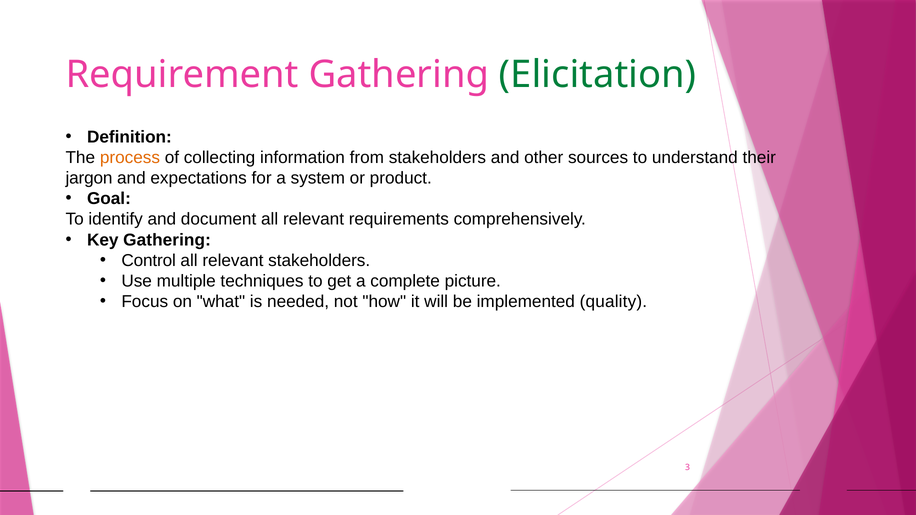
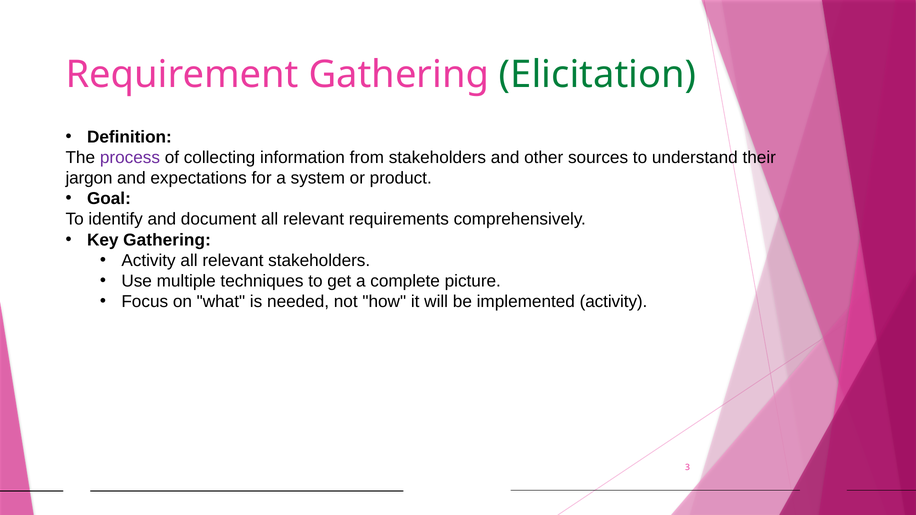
process colour: orange -> purple
Control at (149, 261): Control -> Activity
implemented quality: quality -> activity
